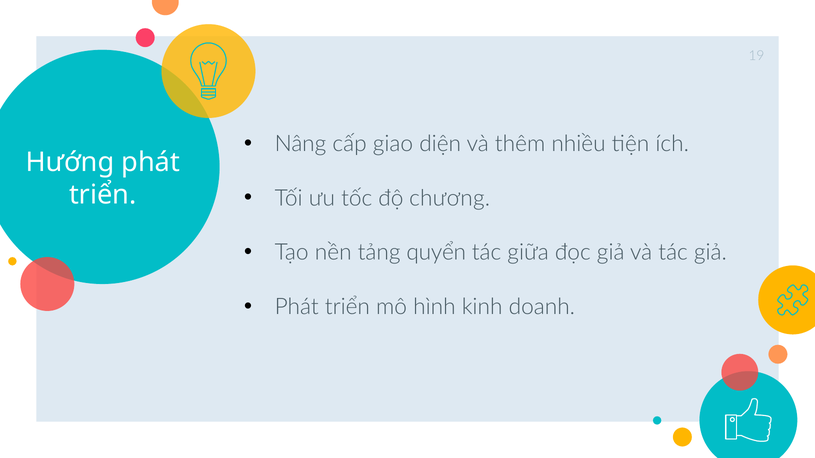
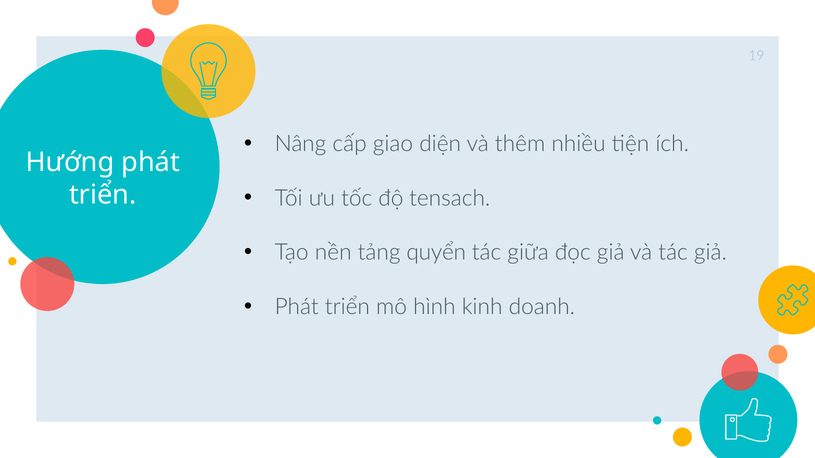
chương: chương -> tensach
